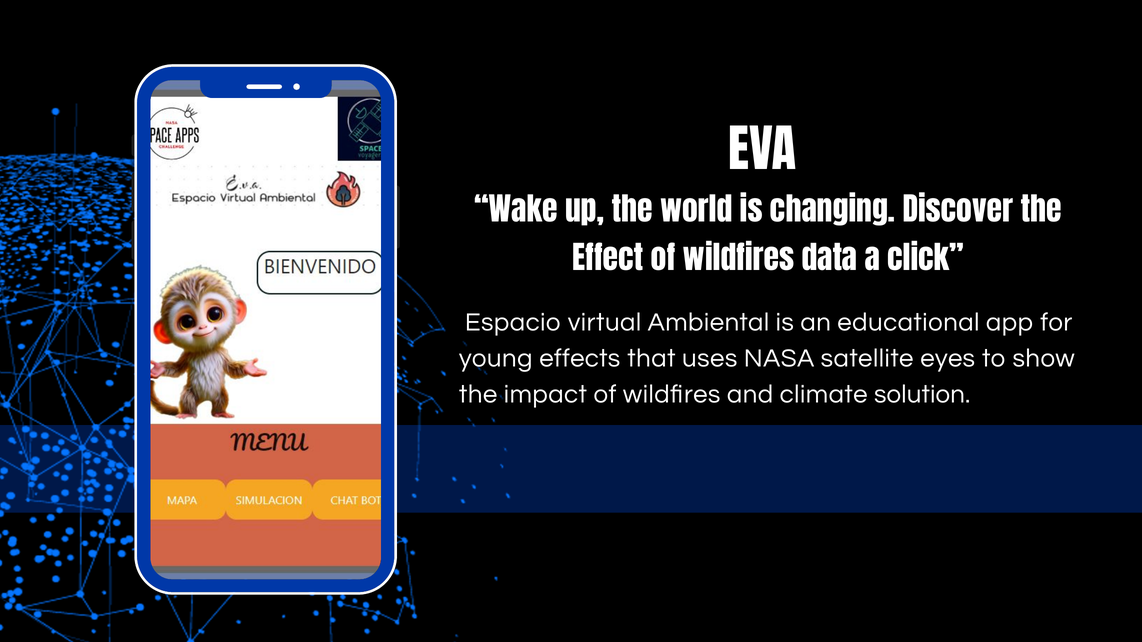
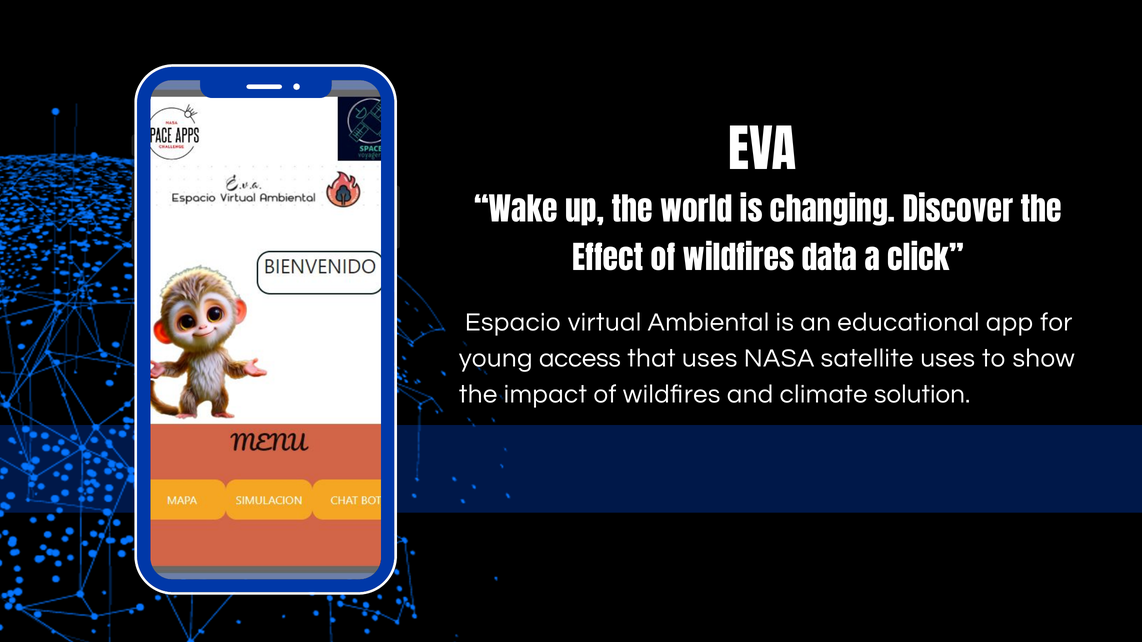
effects: effects -> access
satellite eyes: eyes -> uses
